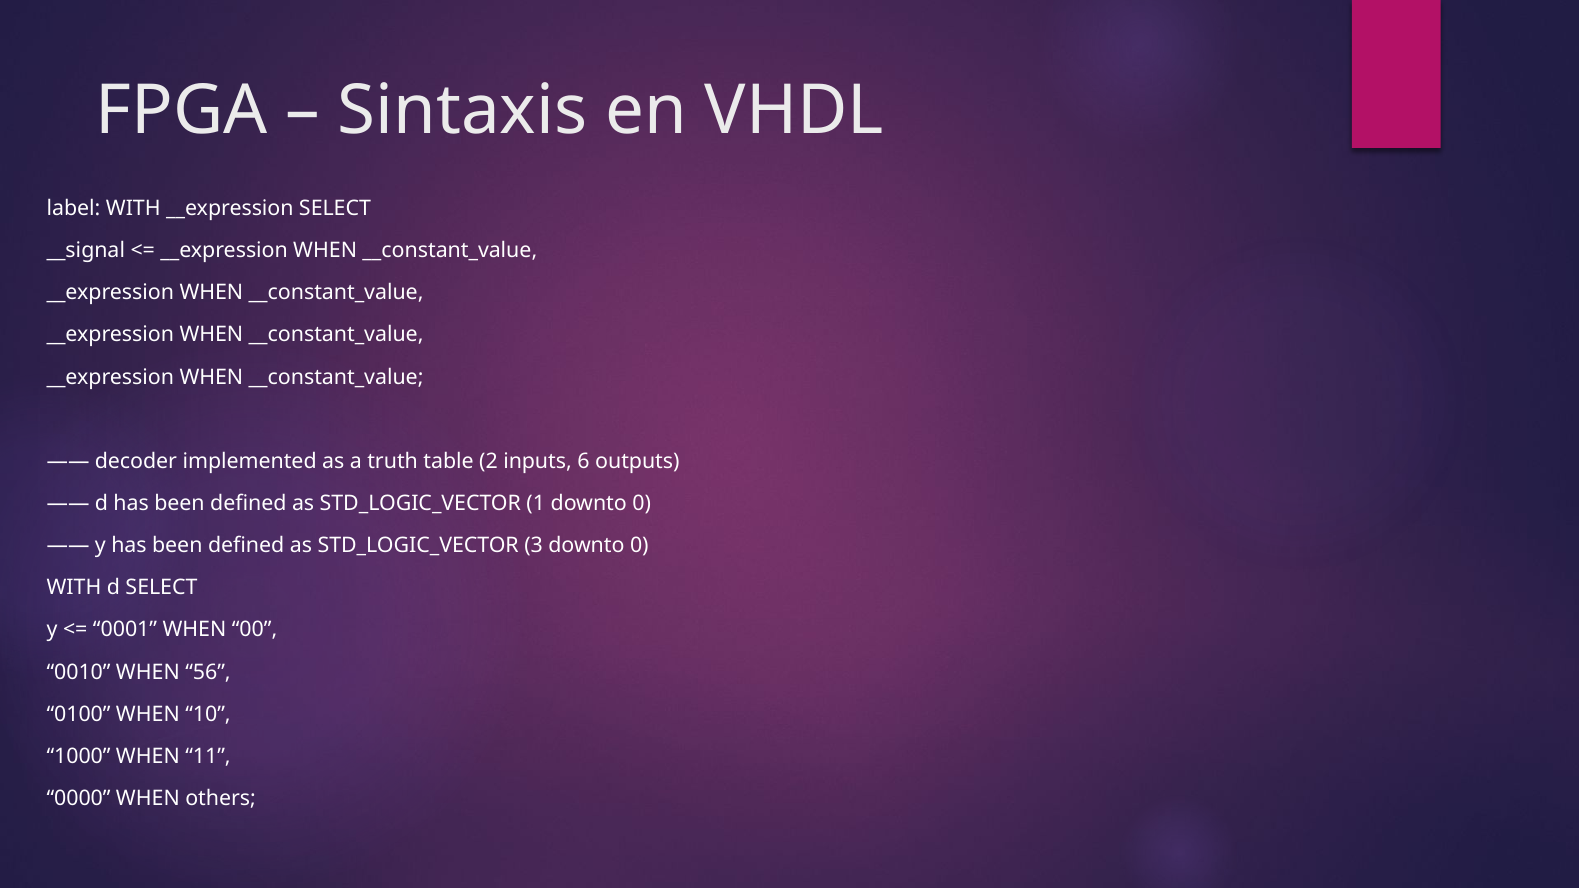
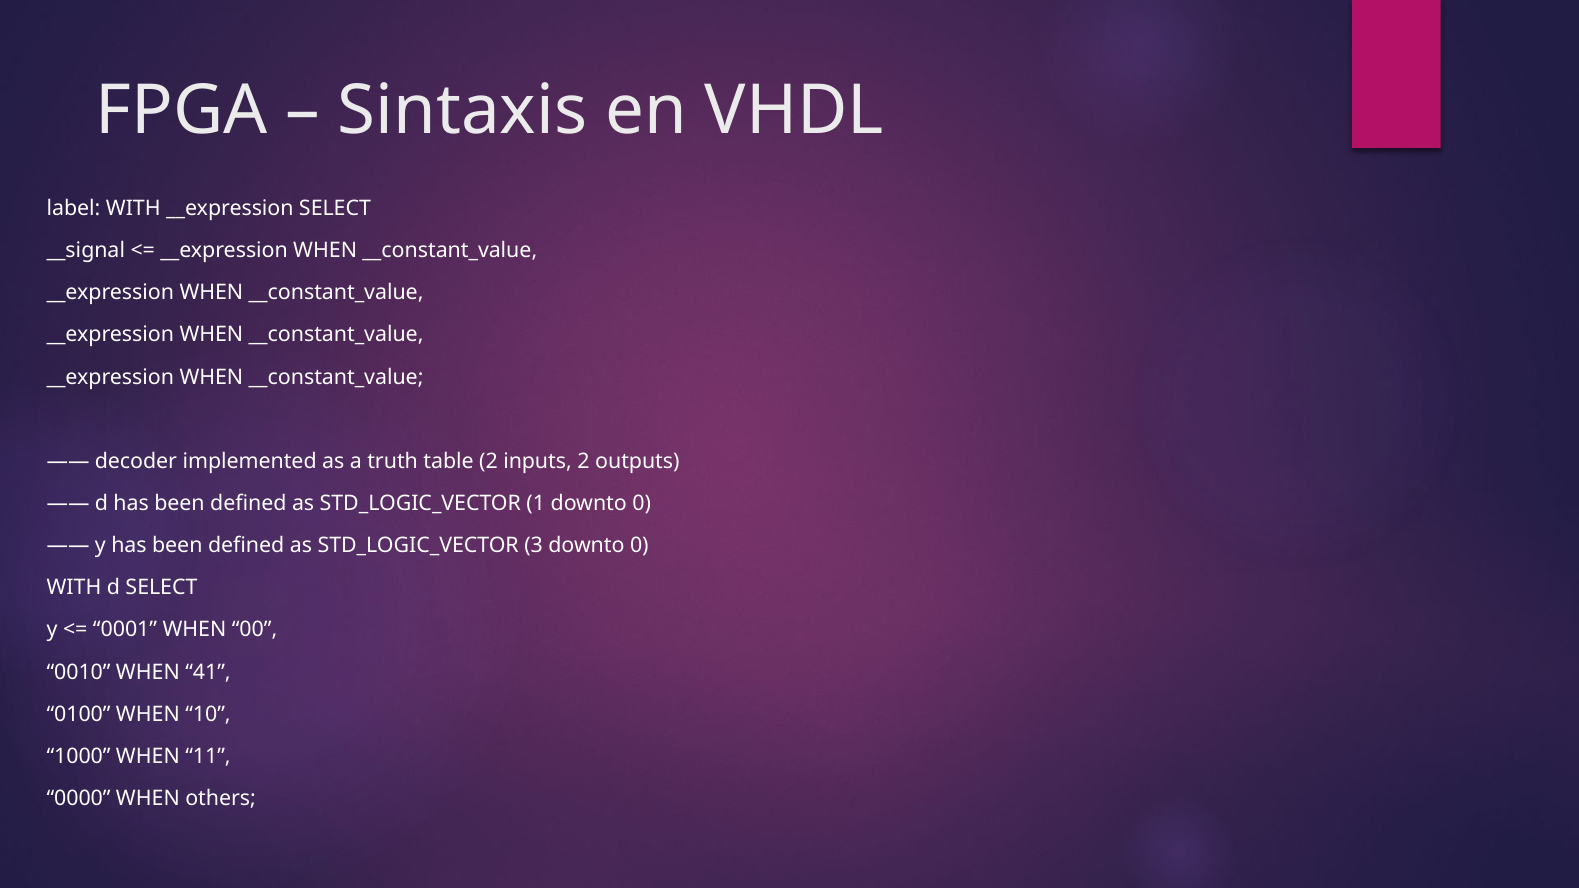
inputs 6: 6 -> 2
56: 56 -> 41
